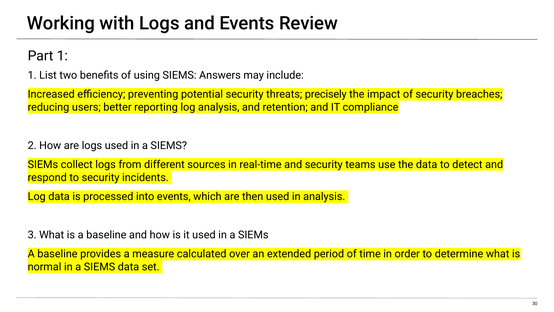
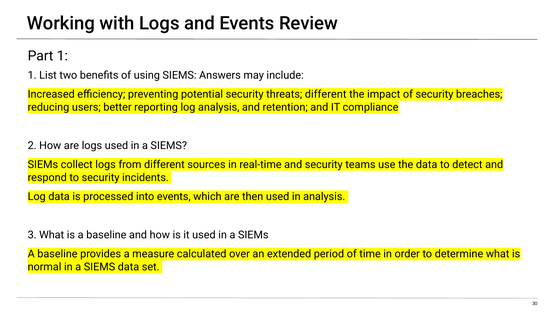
threats precisely: precisely -> different
